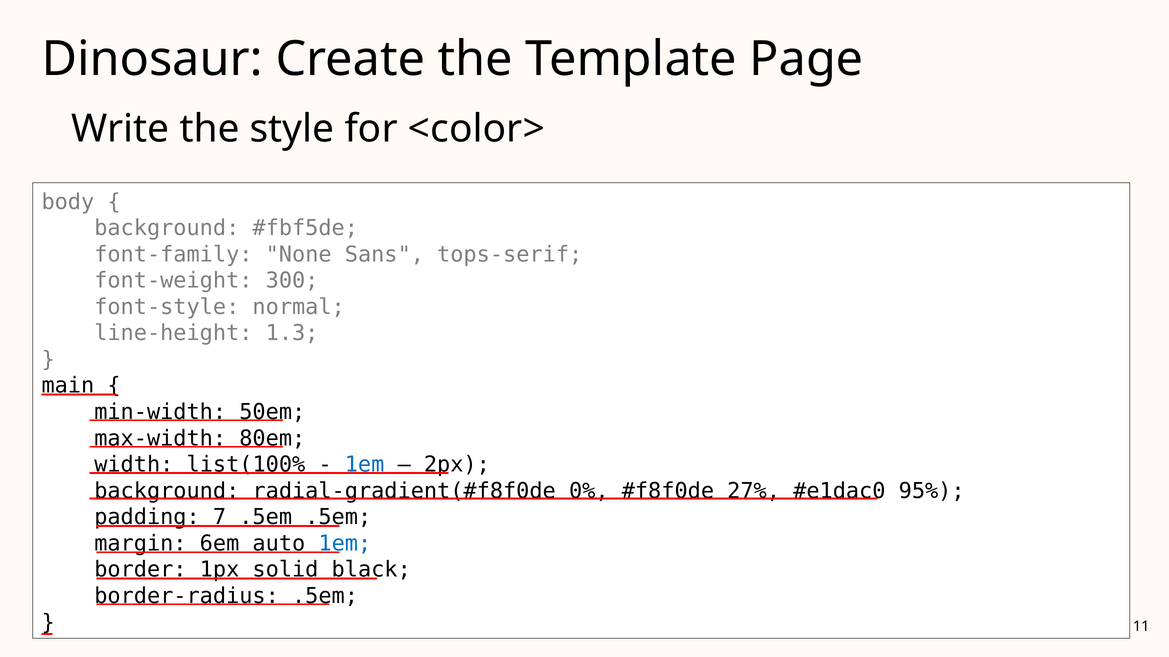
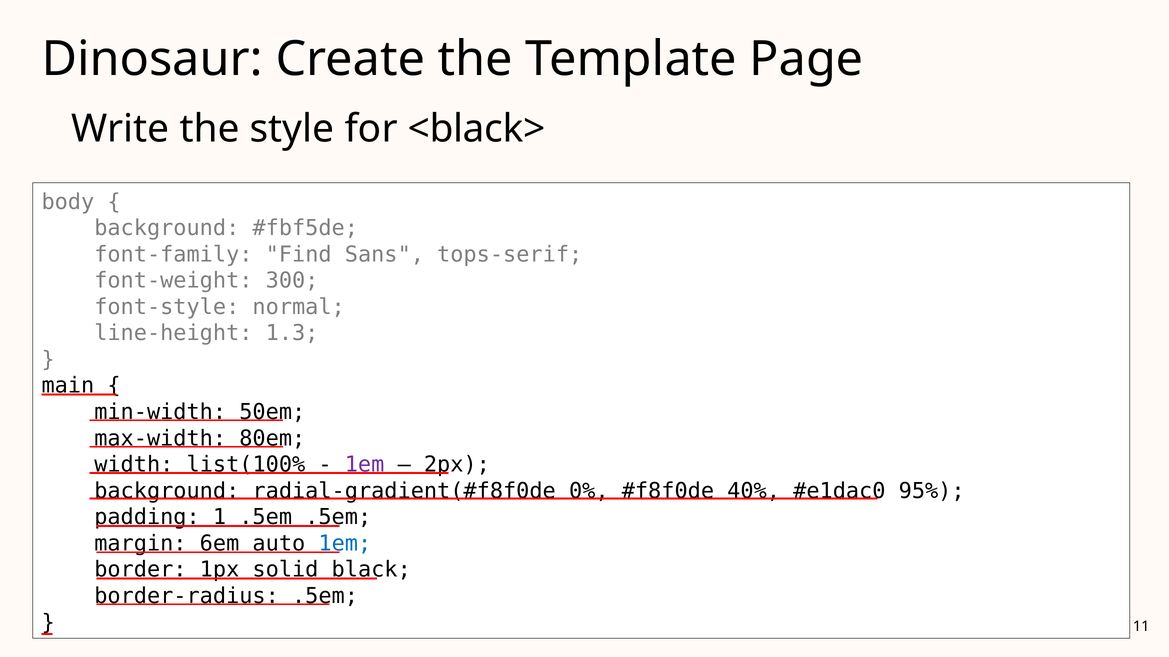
<color>: <color> -> <black>
None: None -> Find
1em at (365, 465) colour: blue -> purple
27%: 27% -> 40%
7: 7 -> 1
